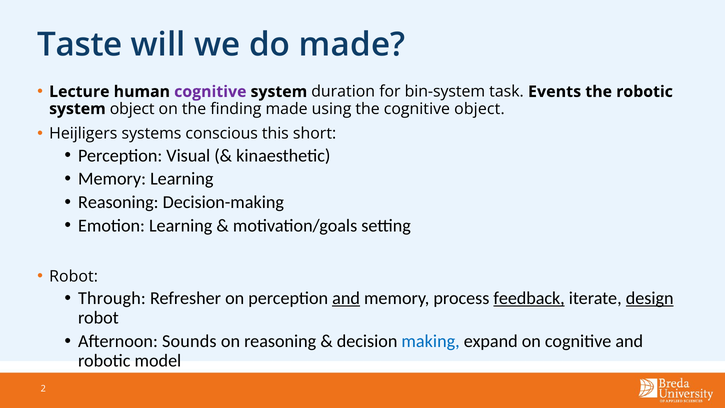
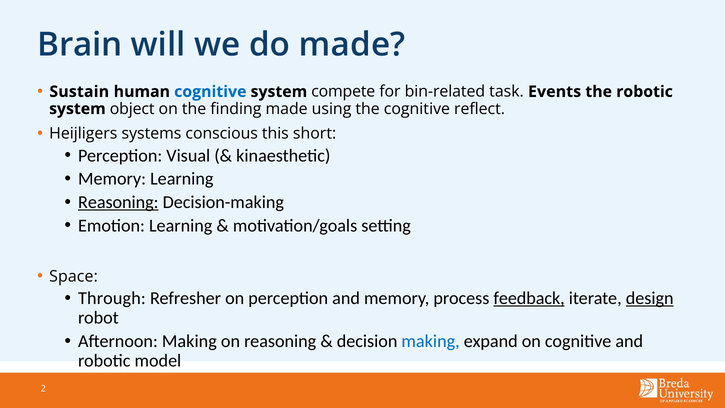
Taste: Taste -> Brain
Lecture: Lecture -> Sustain
cognitive at (210, 92) colour: purple -> blue
duration: duration -> compete
bin-system: bin-system -> bin-related
cognitive object: object -> reflect
Reasoning at (118, 202) underline: none -> present
Robot at (74, 276): Robot -> Space
and at (346, 298) underline: present -> none
Afternoon Sounds: Sounds -> Making
